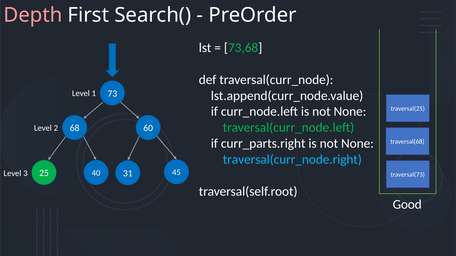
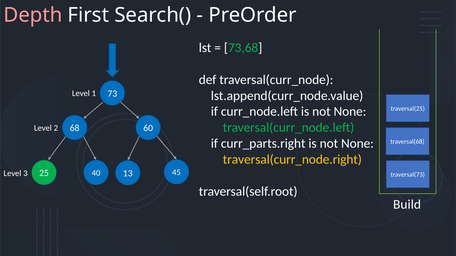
traversal(curr_node.right colour: light blue -> yellow
31: 31 -> 13
Good: Good -> Build
